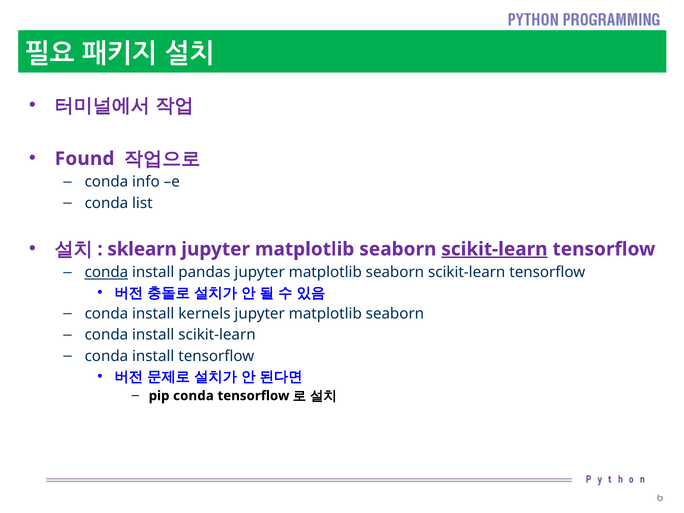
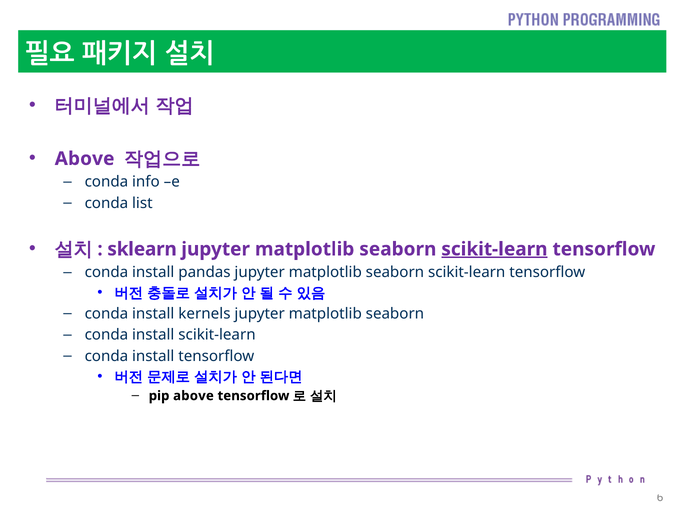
Found at (85, 159): Found -> Above
conda at (106, 272) underline: present -> none
pip conda: conda -> above
